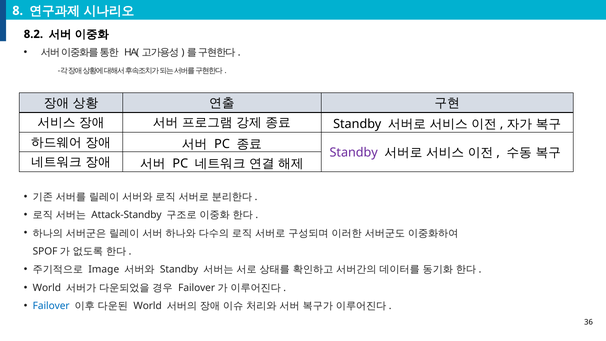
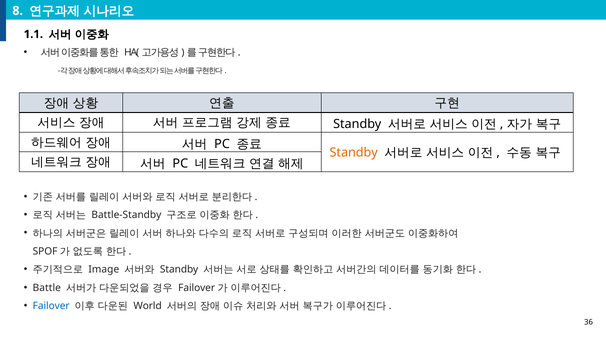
8.2: 8.2 -> 1.1
Standby at (354, 153) colour: purple -> orange
Attack-Standby: Attack-Standby -> Battle-Standby
World at (47, 288): World -> Battle
